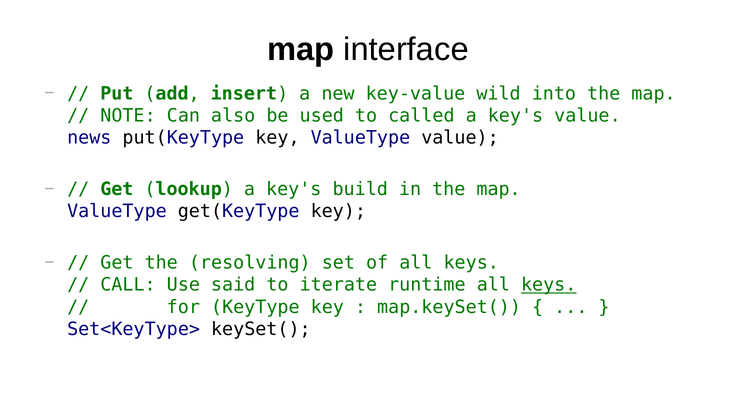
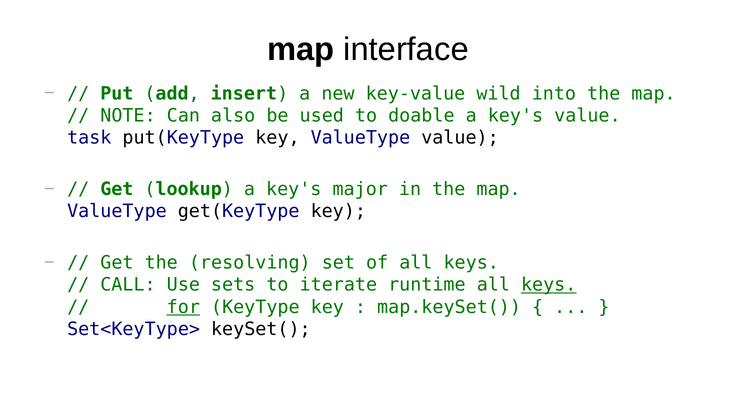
called: called -> doable
news: news -> task
build: build -> major
said: said -> sets
for underline: none -> present
